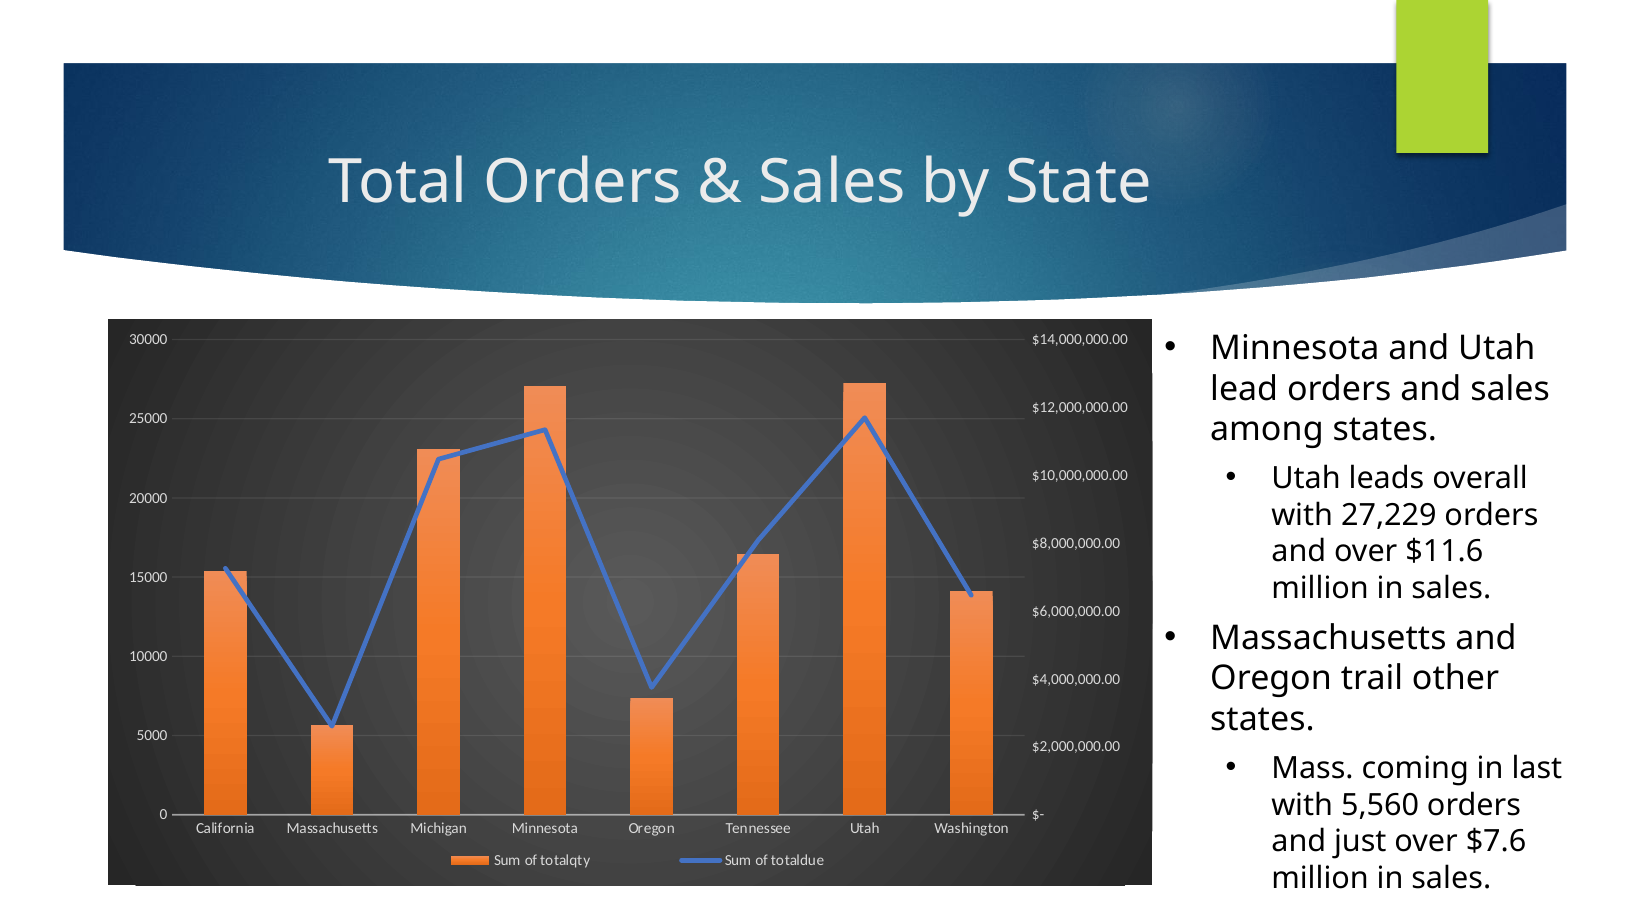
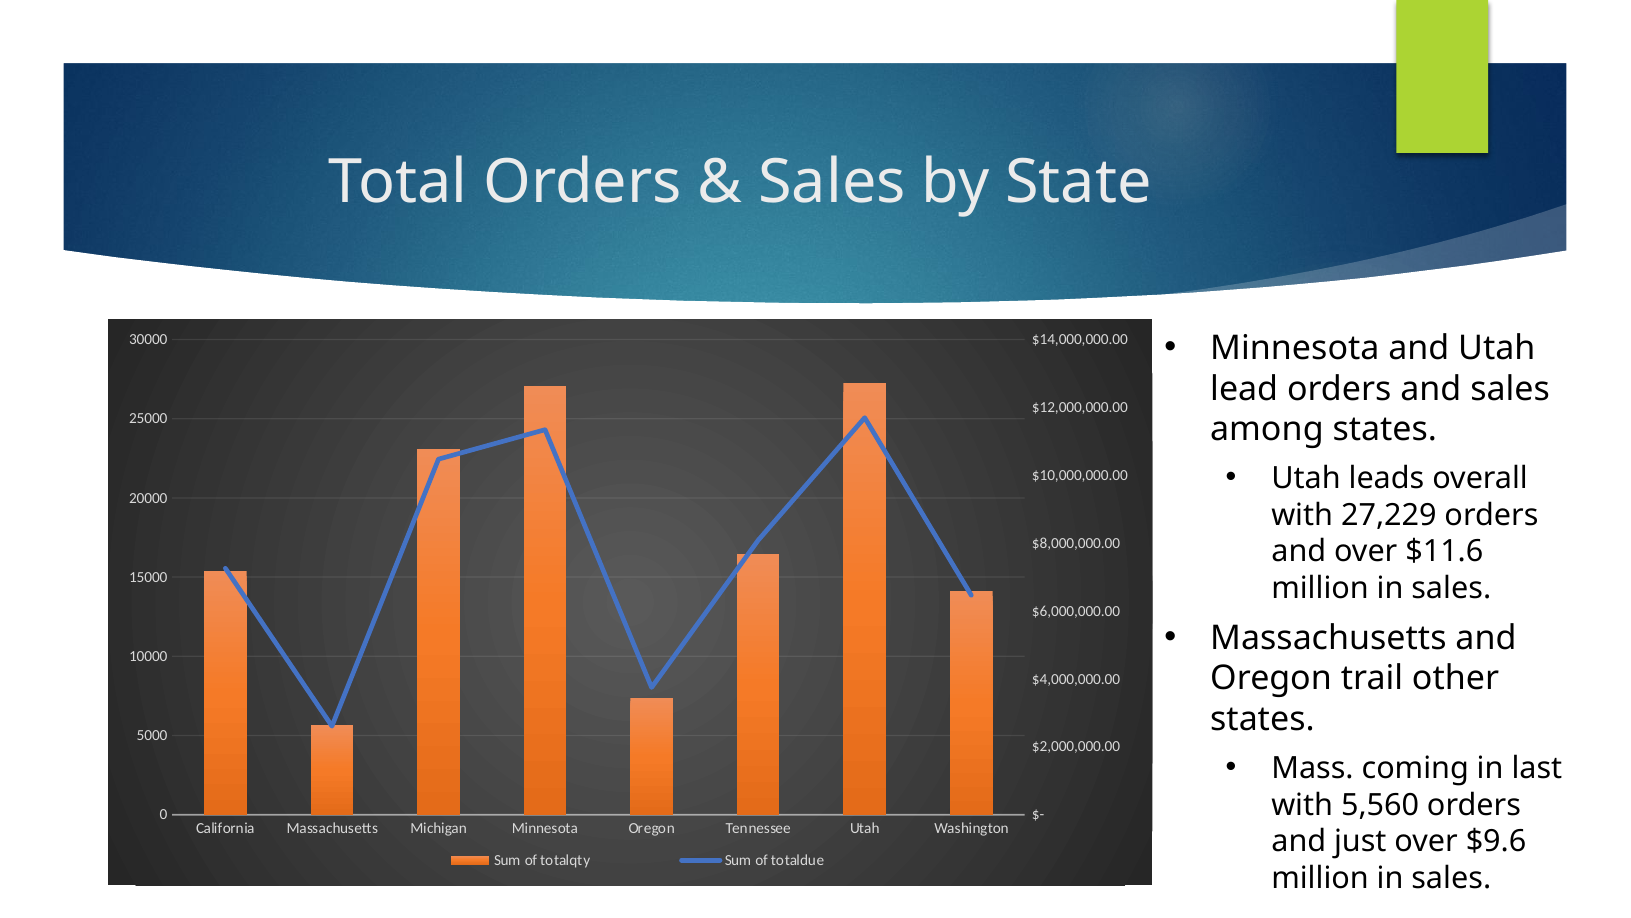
$7.6: $7.6 -> $9.6
